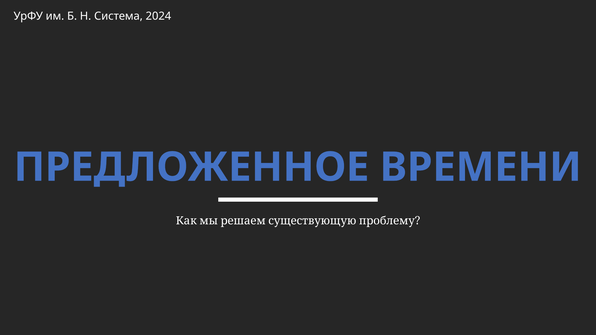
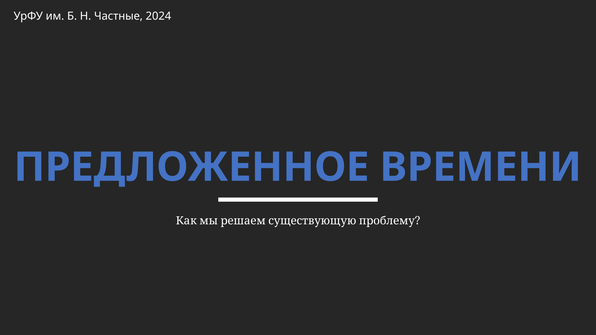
Система: Система -> Частные
